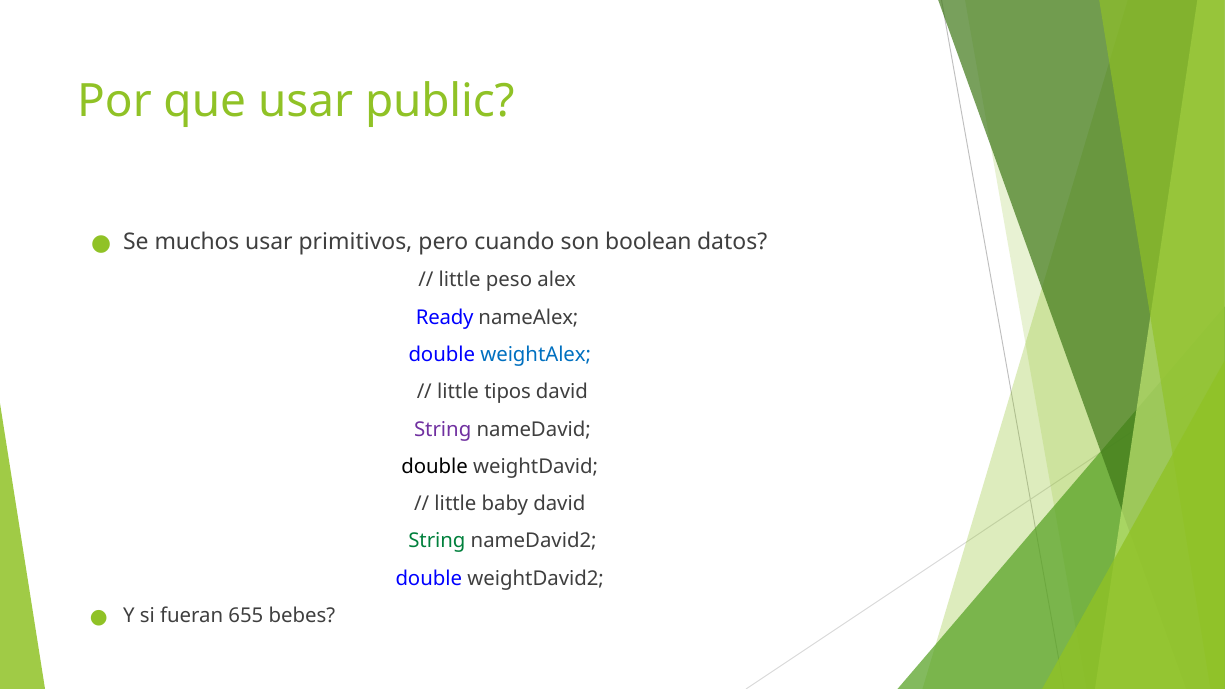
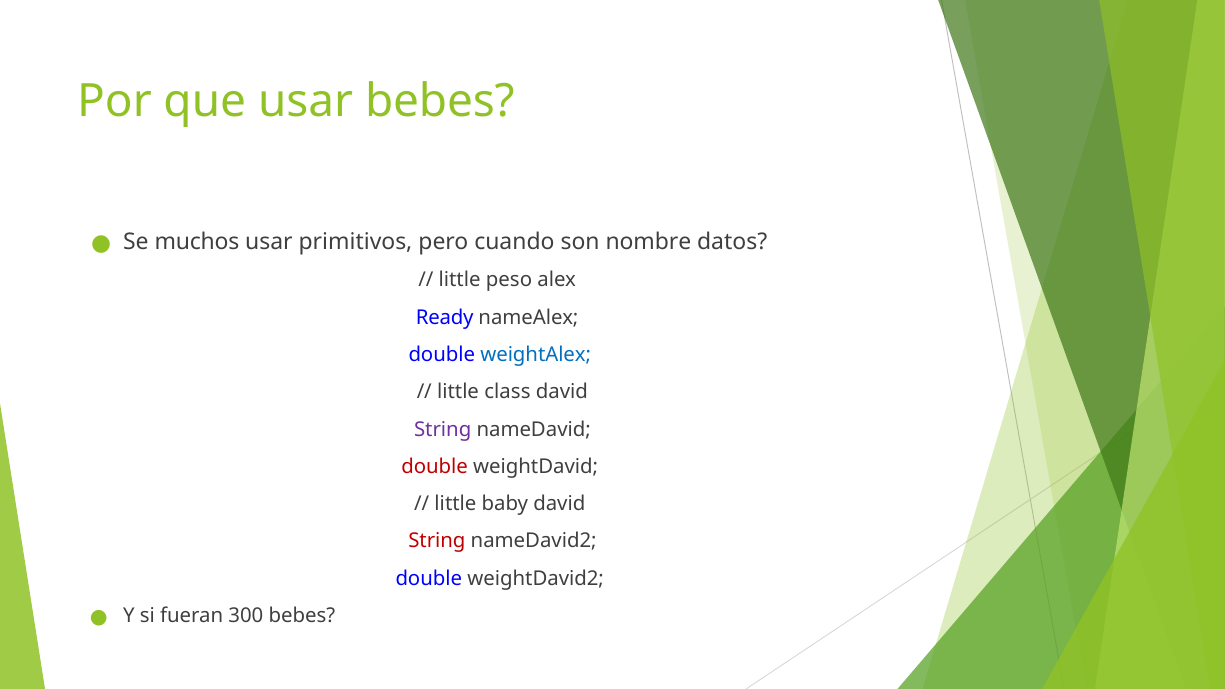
usar public: public -> bebes
boolean: boolean -> nombre
tipos: tipos -> class
double at (435, 467) colour: black -> red
String at (437, 541) colour: green -> red
655: 655 -> 300
